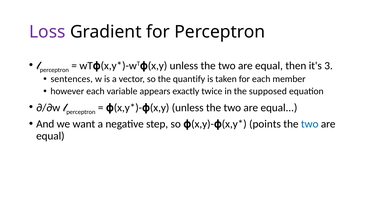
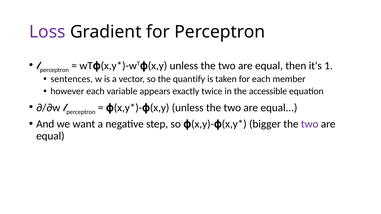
3: 3 -> 1
supposed: supposed -> accessible
points: points -> bigger
two at (310, 124) colour: blue -> purple
